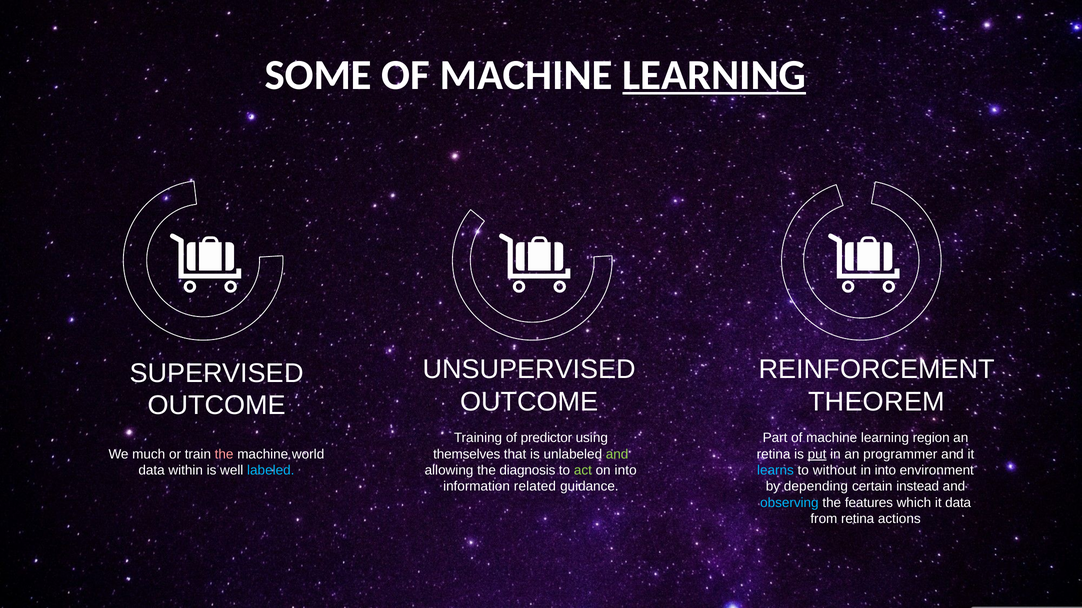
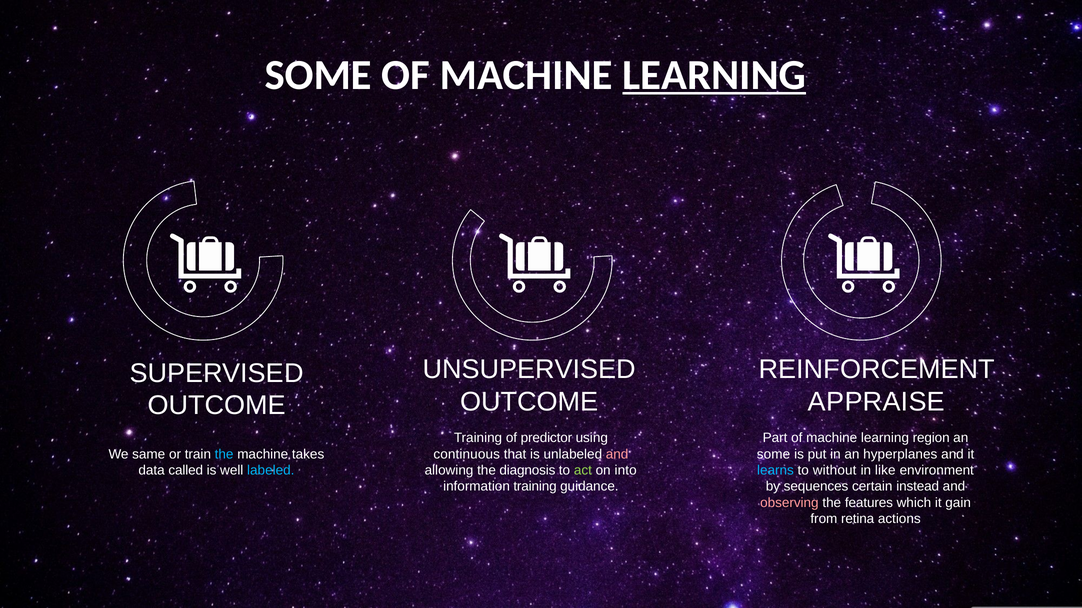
THEOREM: THEOREM -> APPRAISE
themselves: themselves -> continuous
and at (617, 455) colour: light green -> pink
retina at (774, 455): retina -> some
put underline: present -> none
programmer: programmer -> hyperplanes
much: much -> same
the at (224, 455) colour: pink -> light blue
world: world -> takes
in into: into -> like
within: within -> called
information related: related -> training
depending: depending -> sequences
observing colour: light blue -> pink
it data: data -> gain
